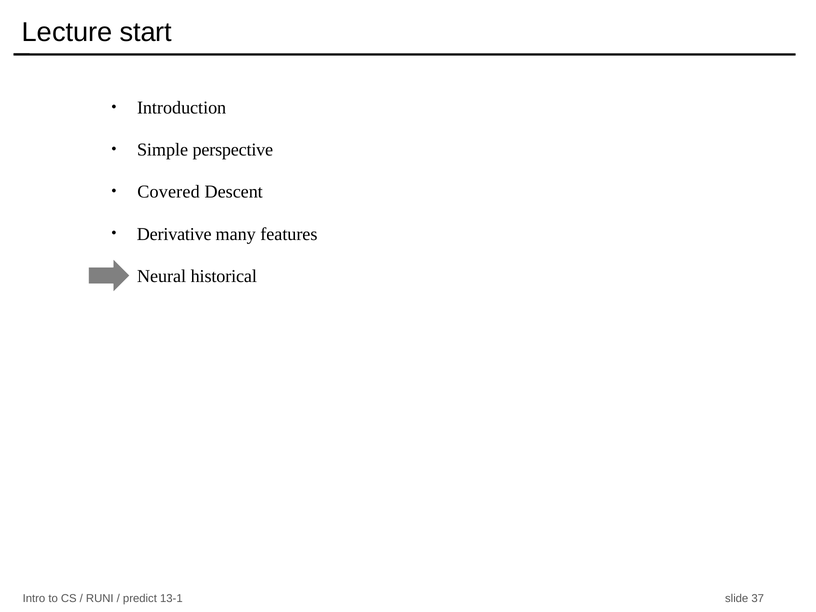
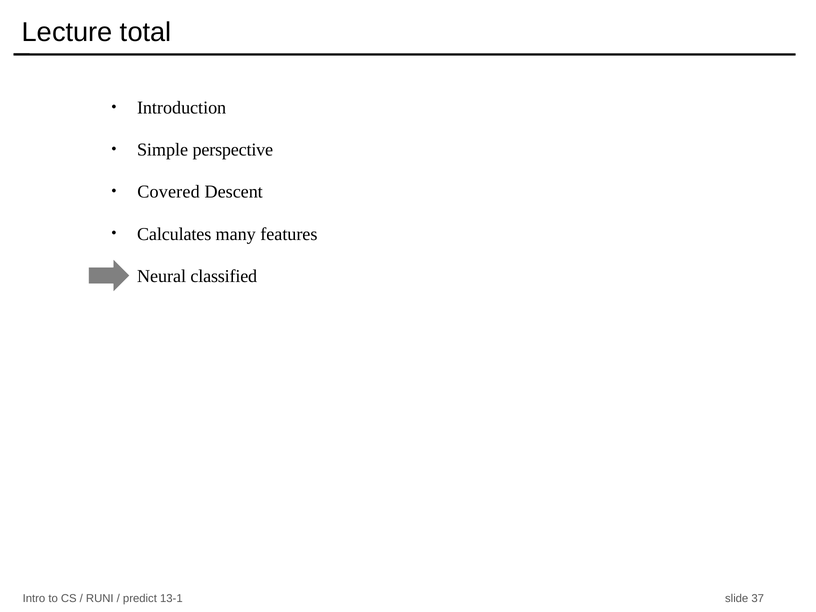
start: start -> total
Derivative: Derivative -> Calculates
historical: historical -> classified
